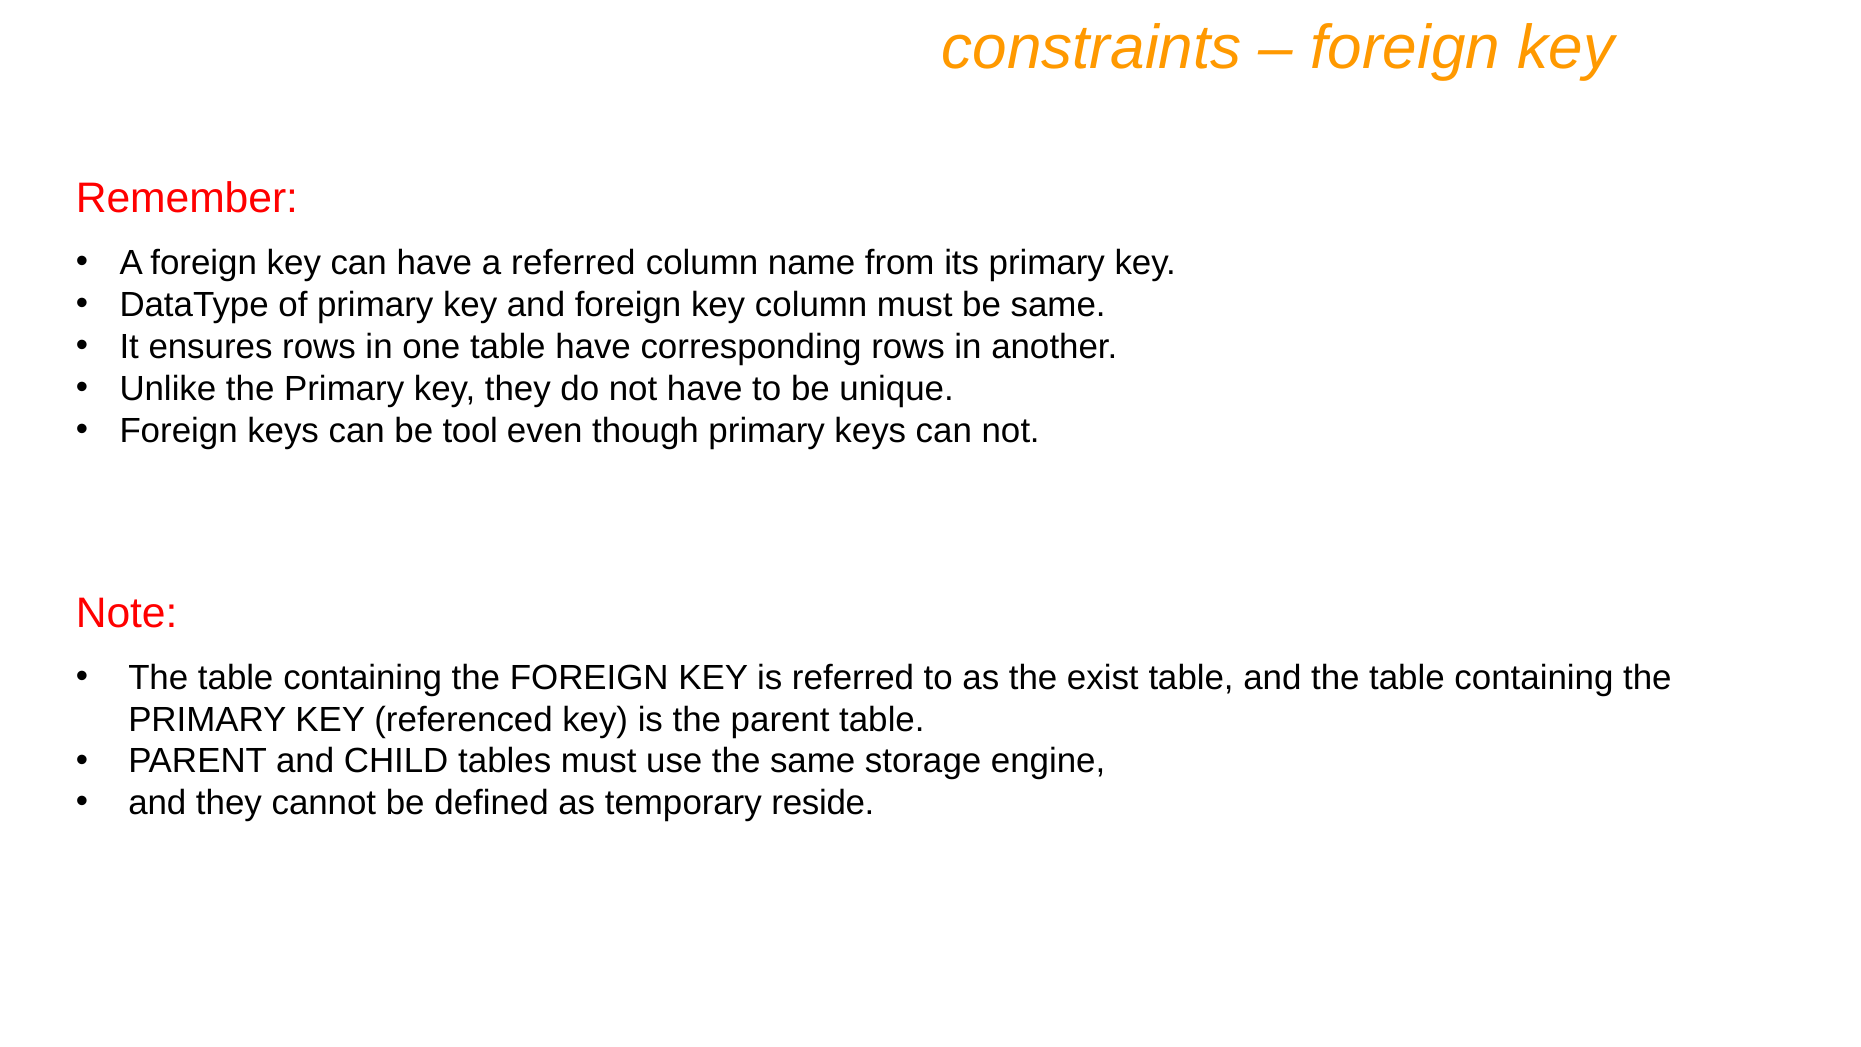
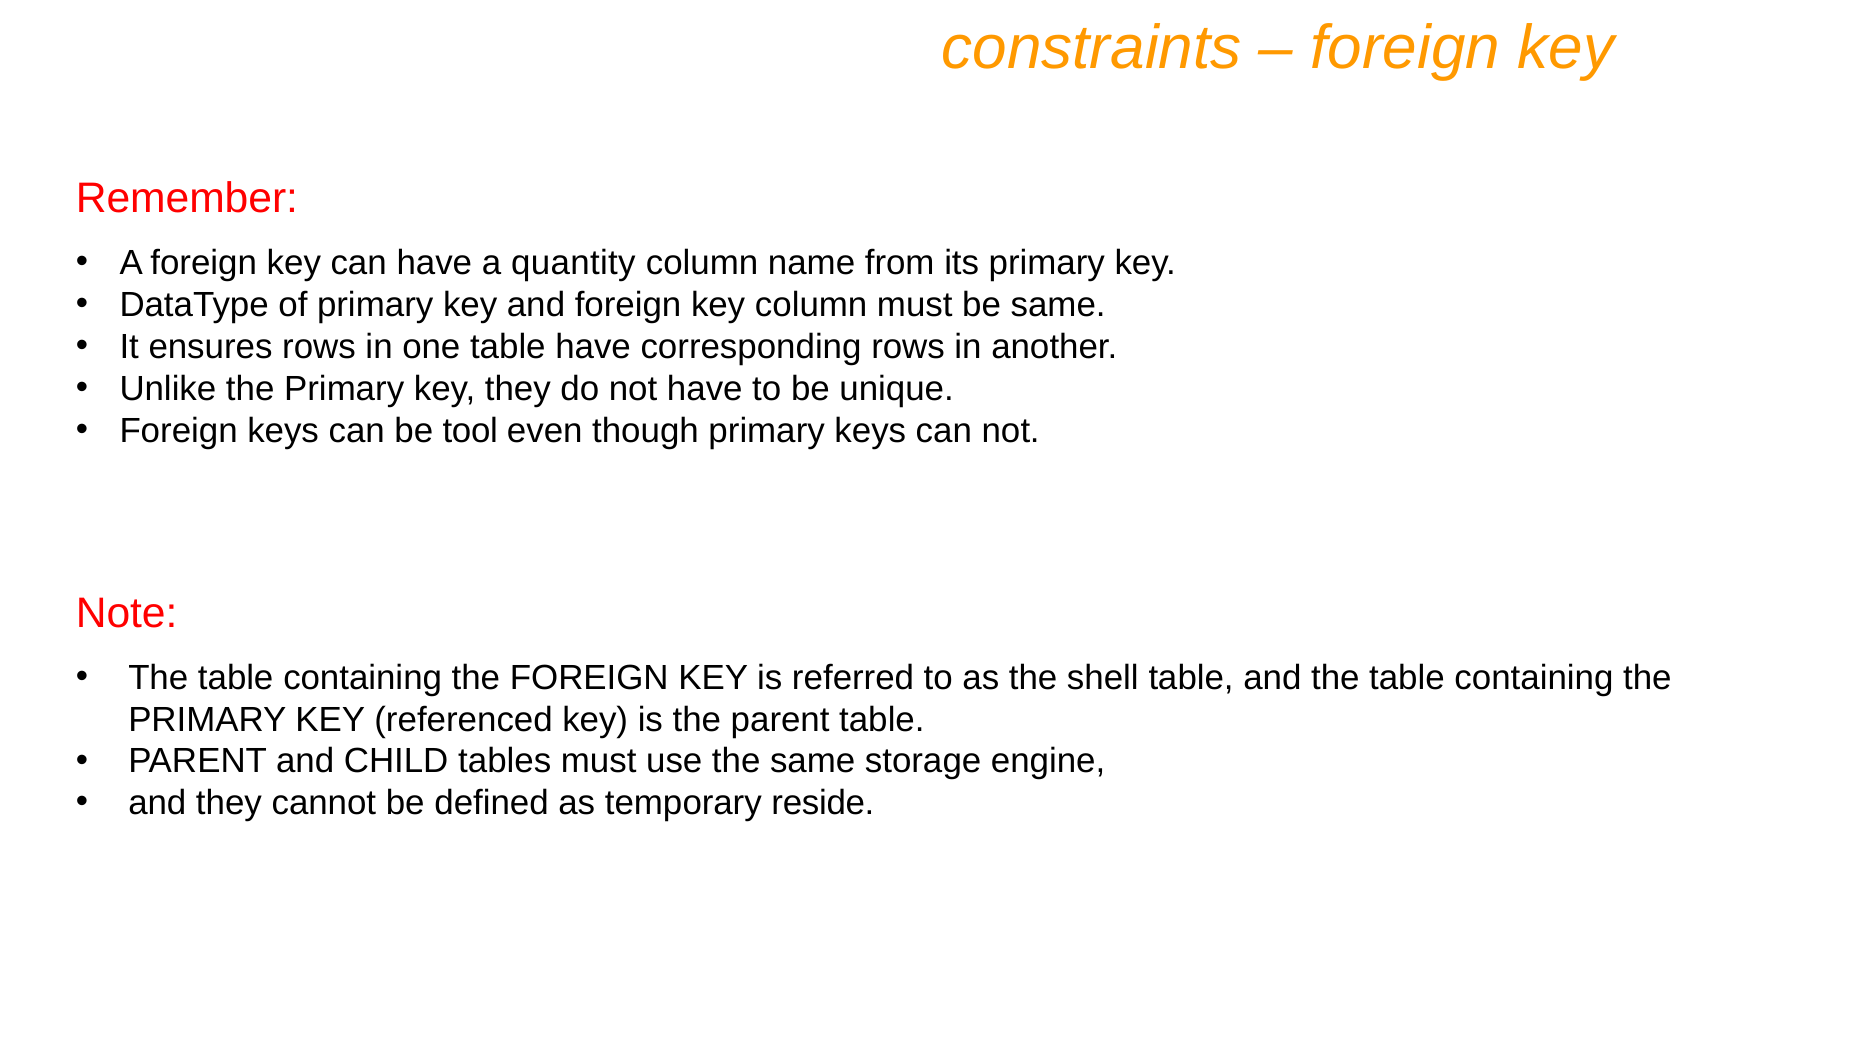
a referred: referred -> quantity
exist: exist -> shell
